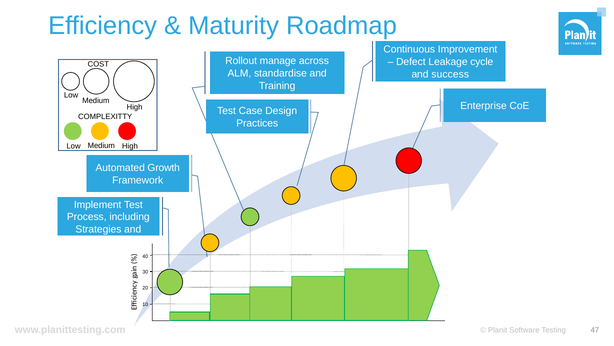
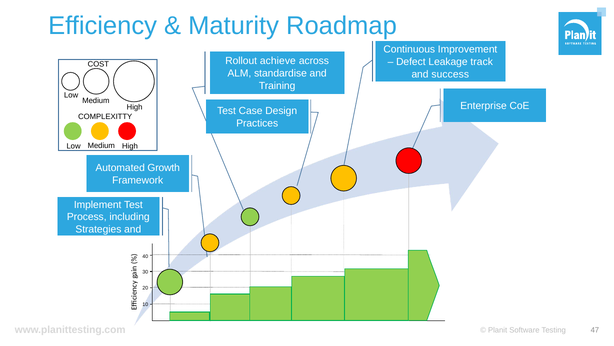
manage: manage -> achieve
cycle: cycle -> track
